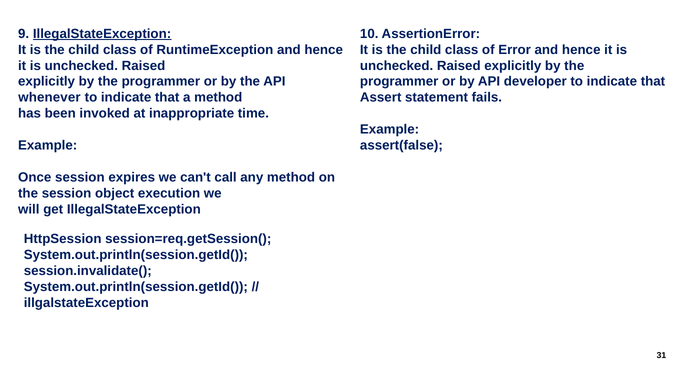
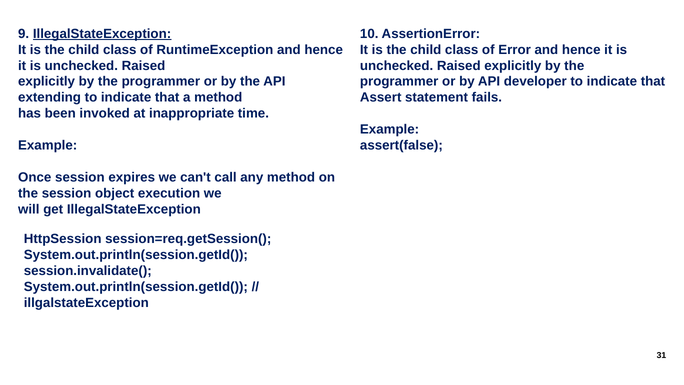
whenever: whenever -> extending
